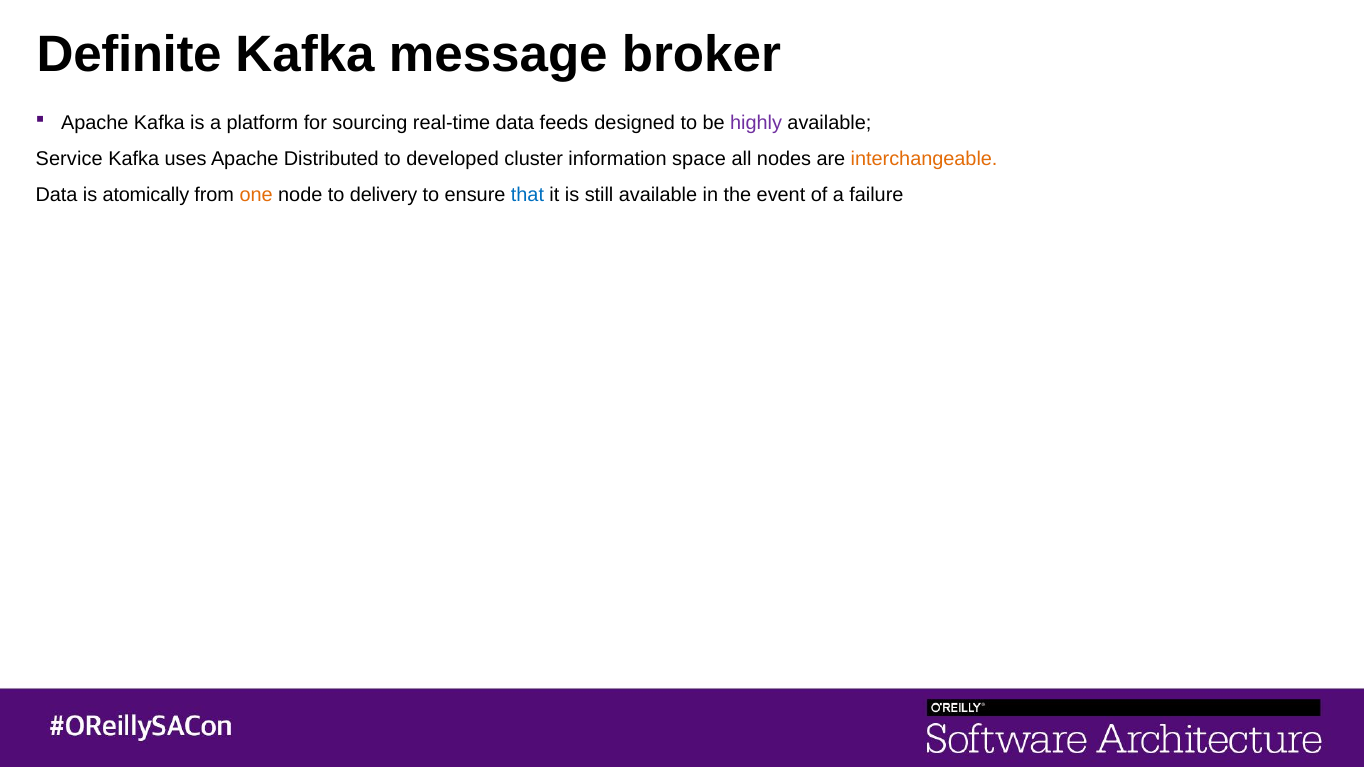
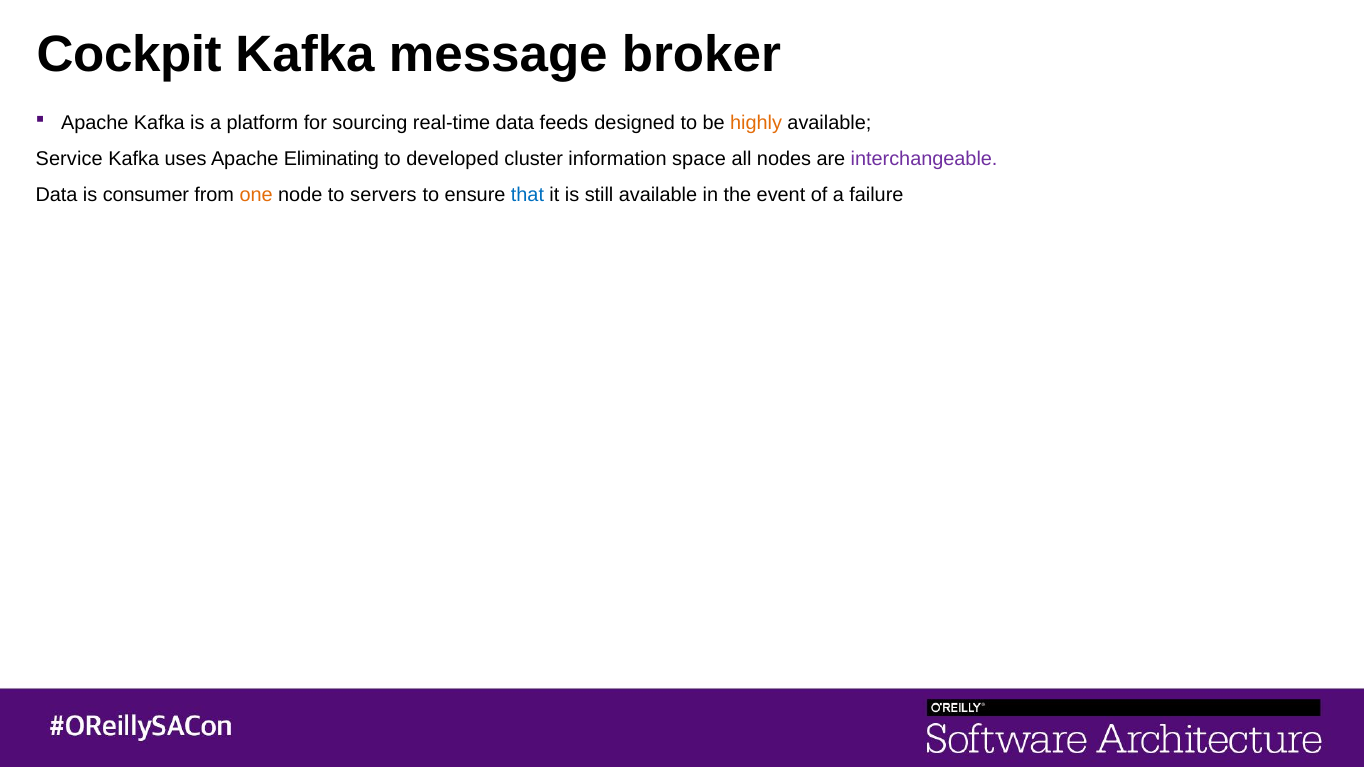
Definite: Definite -> Cockpit
highly colour: purple -> orange
Distributed: Distributed -> Eliminating
interchangeable colour: orange -> purple
atomically: atomically -> consumer
delivery: delivery -> servers
